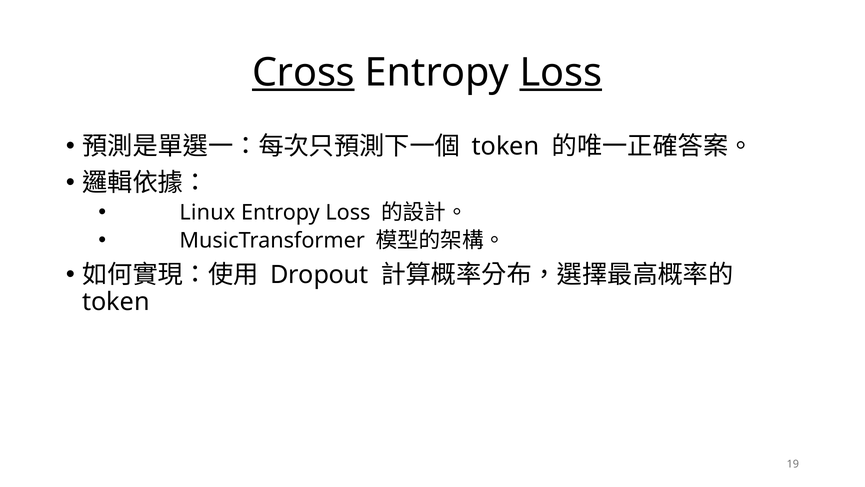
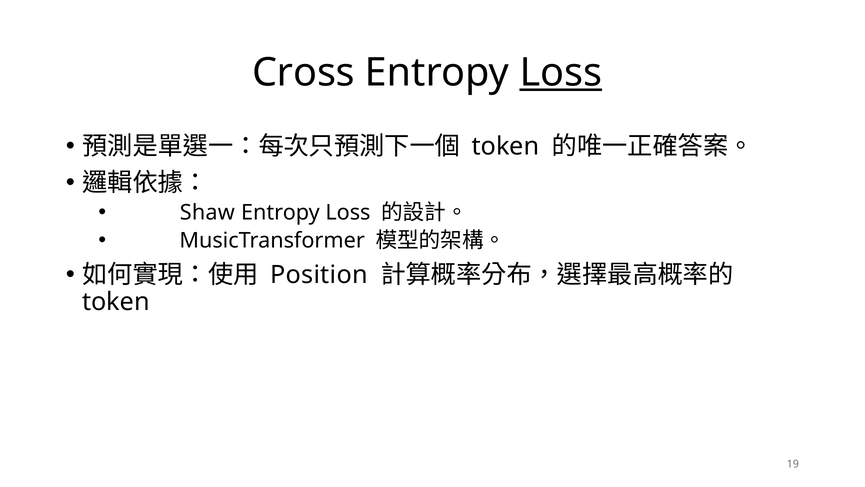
Cross underline: present -> none
Linux: Linux -> Shaw
Dropout: Dropout -> Position
